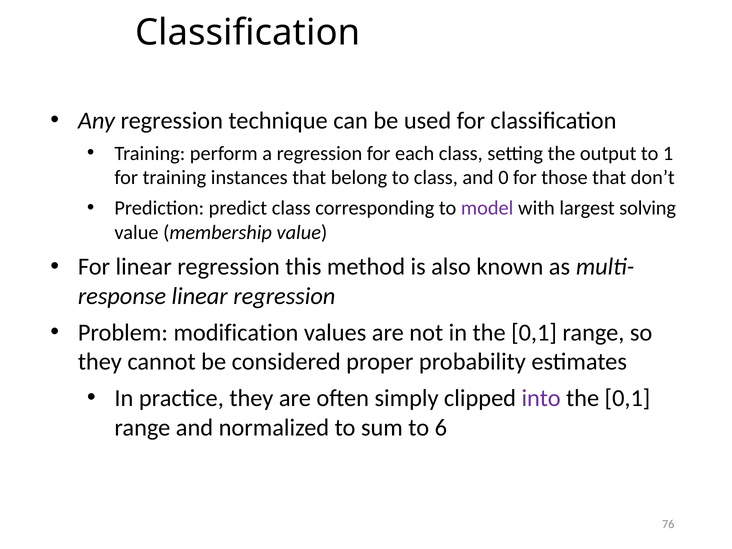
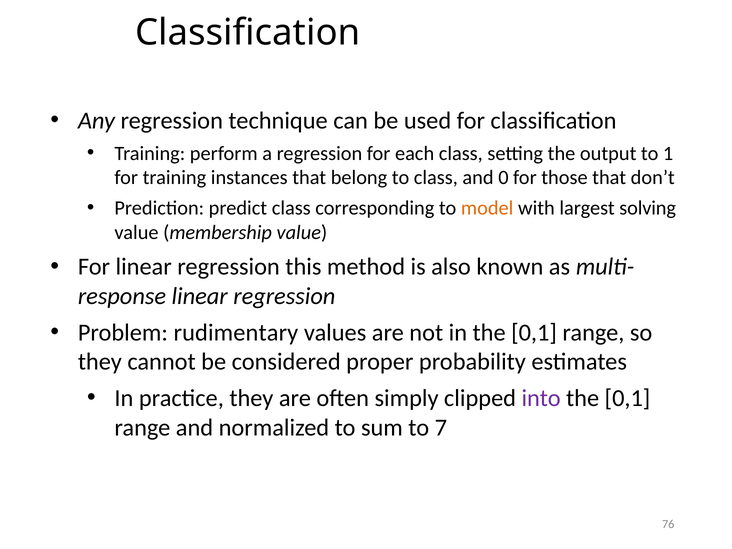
model colour: purple -> orange
modification: modification -> rudimentary
6: 6 -> 7
